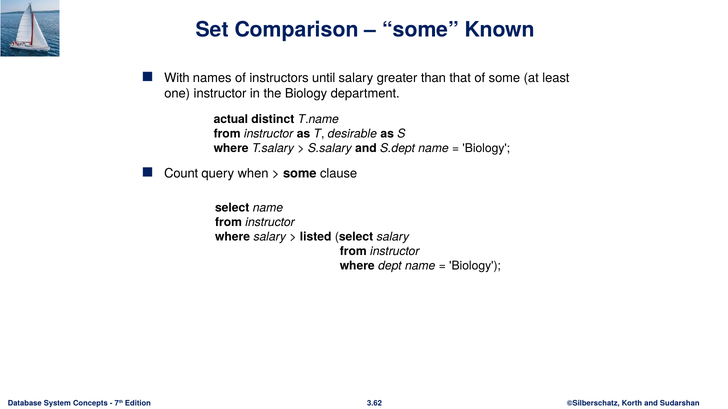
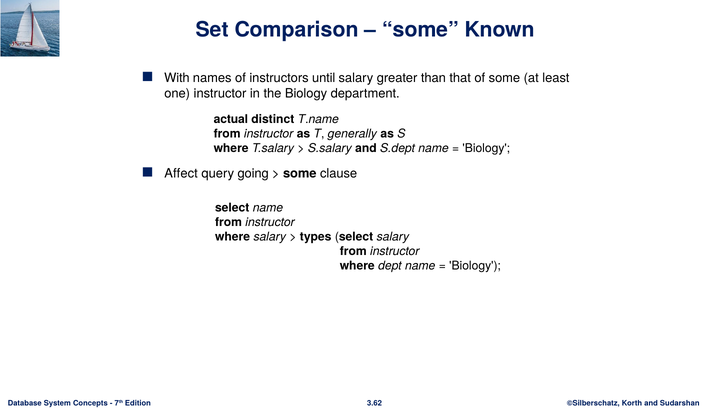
desirable: desirable -> generally
Count: Count -> Affect
when: when -> going
listed: listed -> types
